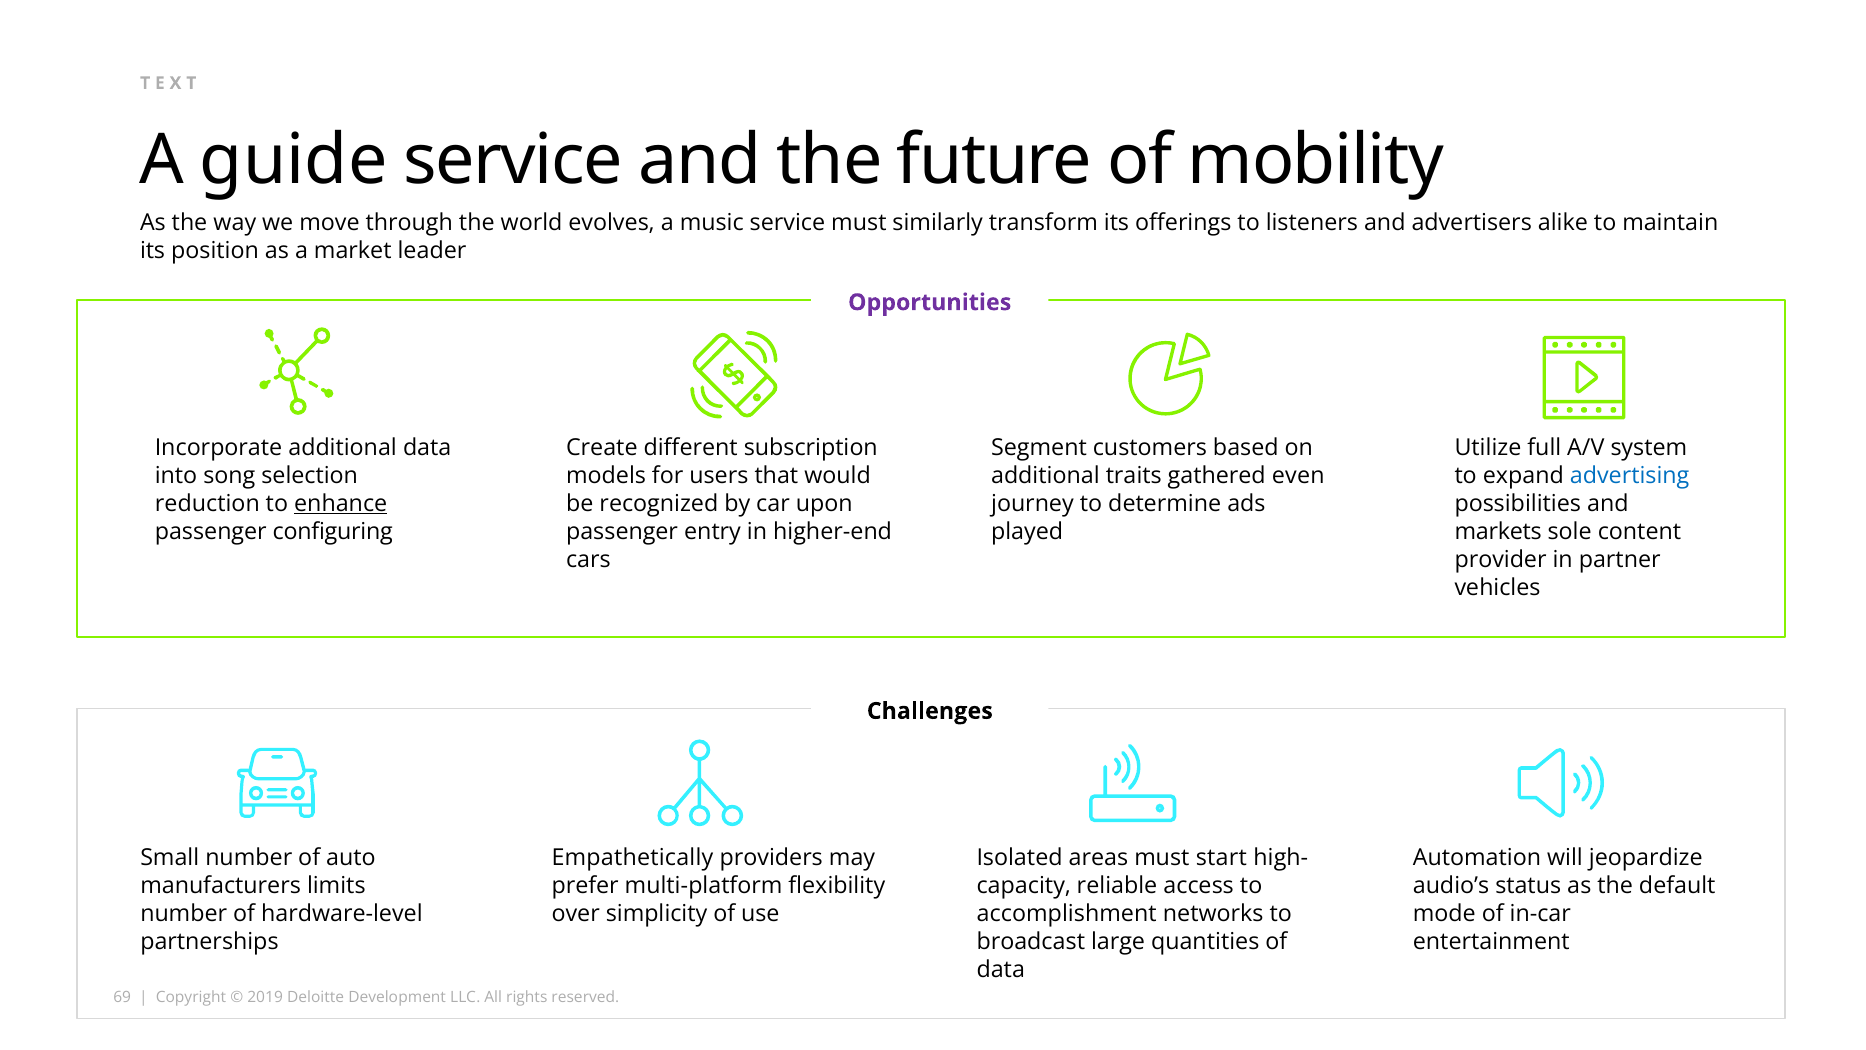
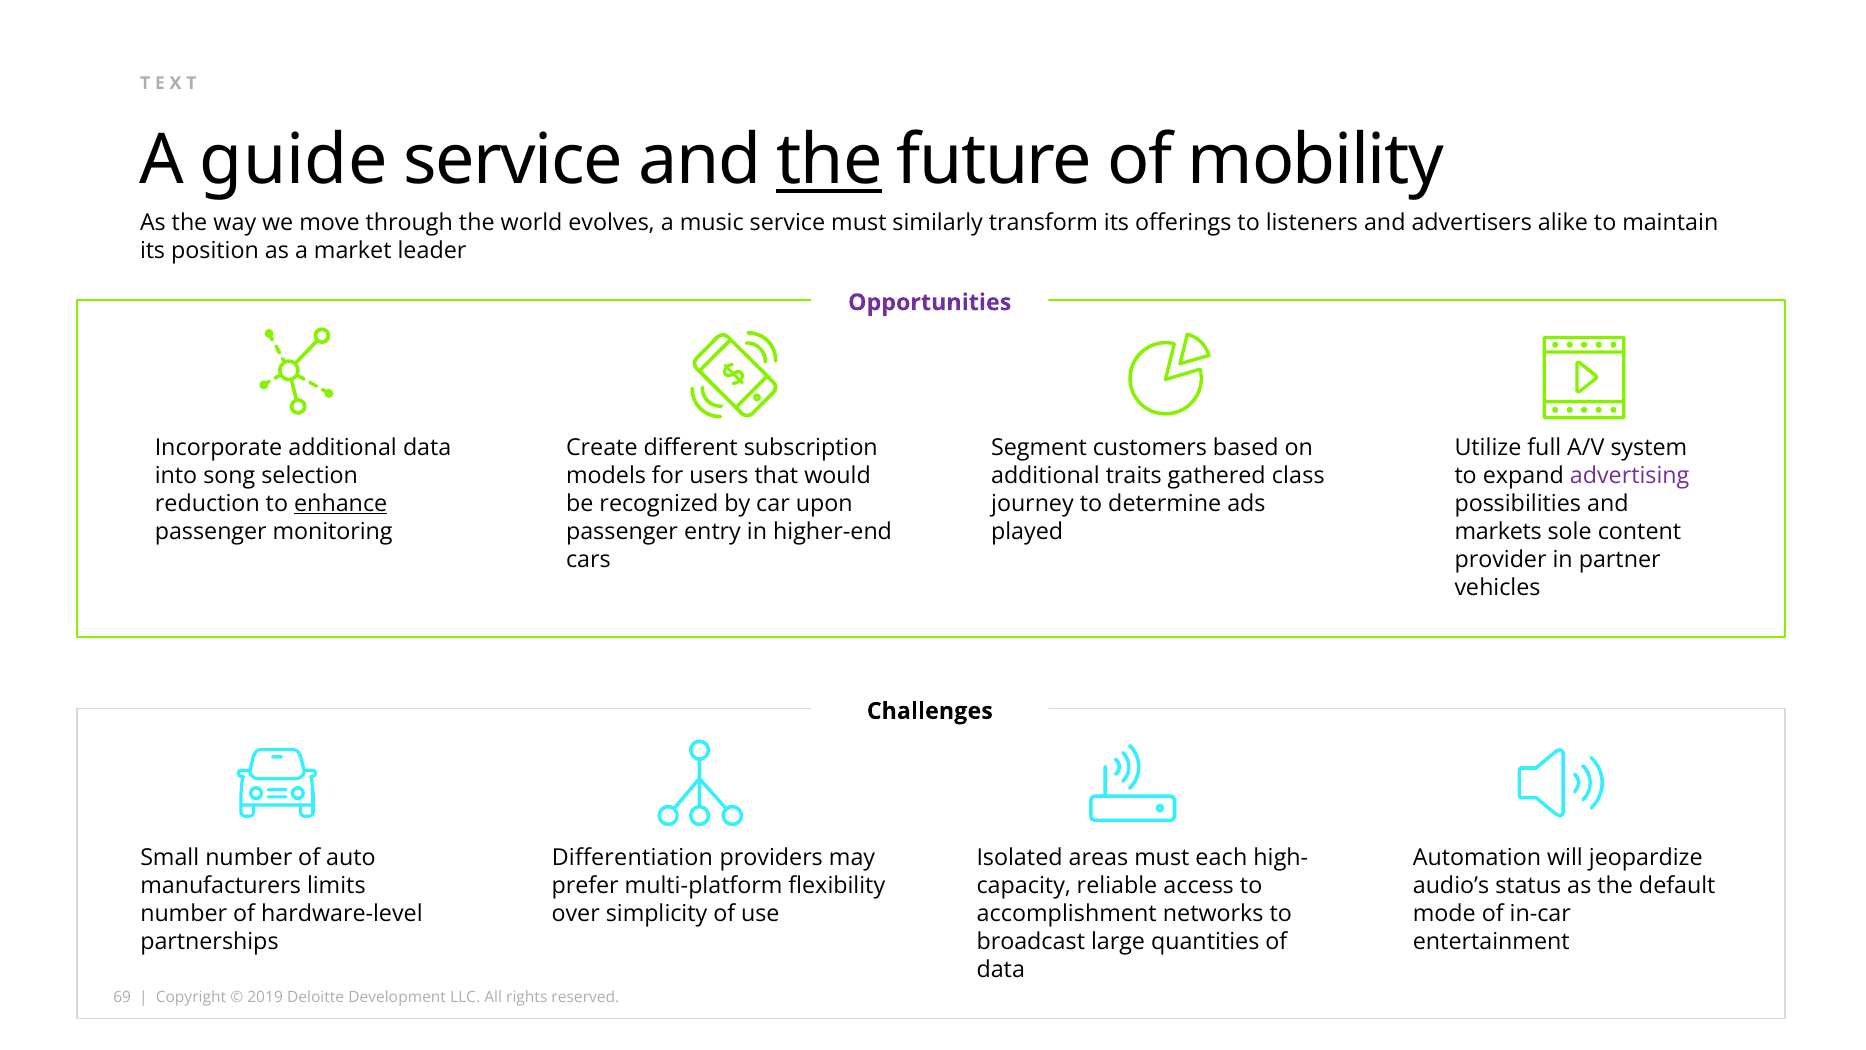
the at (829, 161) underline: none -> present
even: even -> class
advertising colour: blue -> purple
configuring: configuring -> monitoring
Empathetically: Empathetically -> Differentiation
start: start -> each
